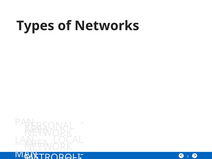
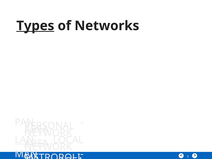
Types underline: none -> present
